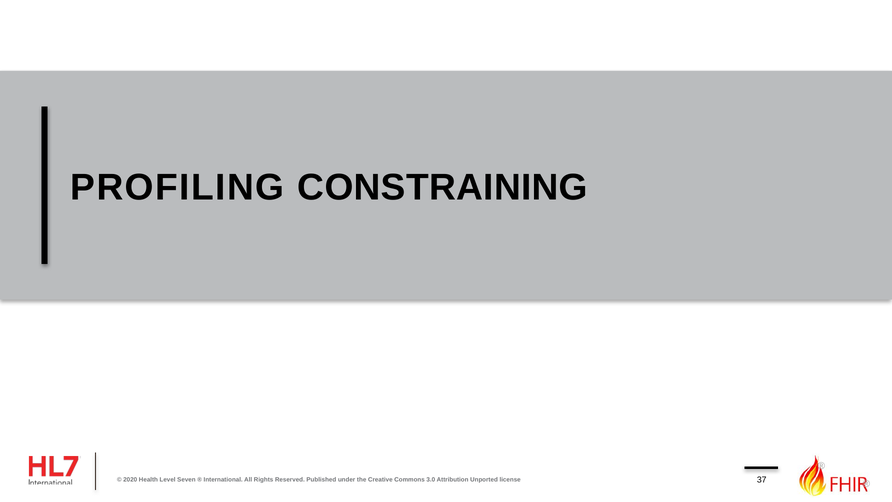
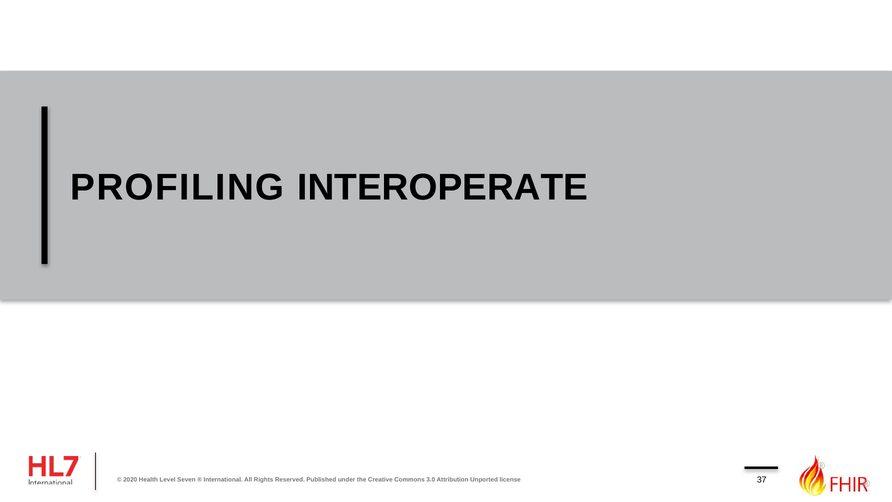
CONSTRAINING: CONSTRAINING -> INTEROPERATE
